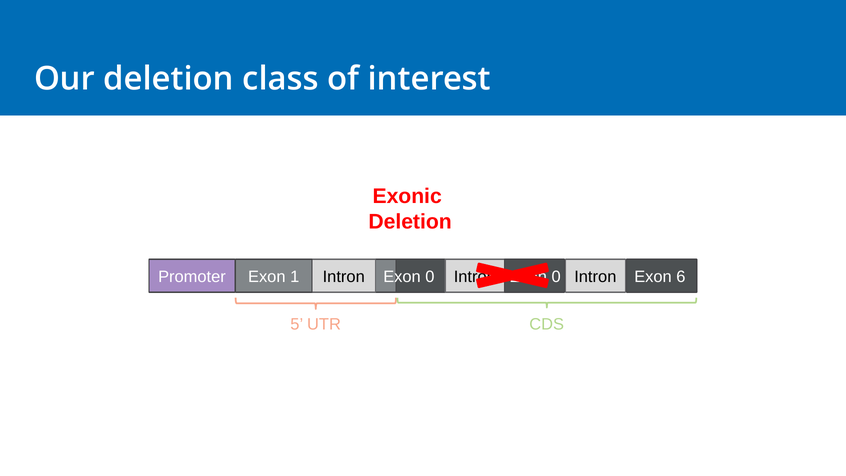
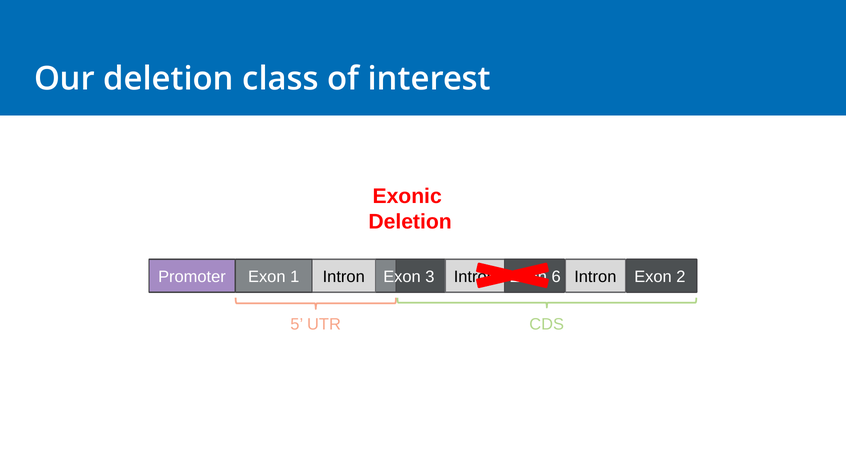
1 Exon 0: 0 -> 3
0 at (556, 277): 0 -> 6
6: 6 -> 2
